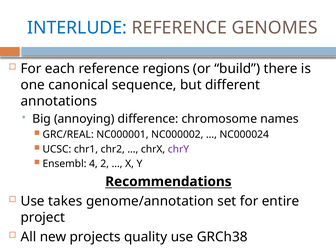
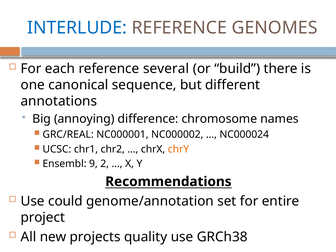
regions: regions -> several
chrY colour: purple -> orange
4: 4 -> 9
takes: takes -> could
